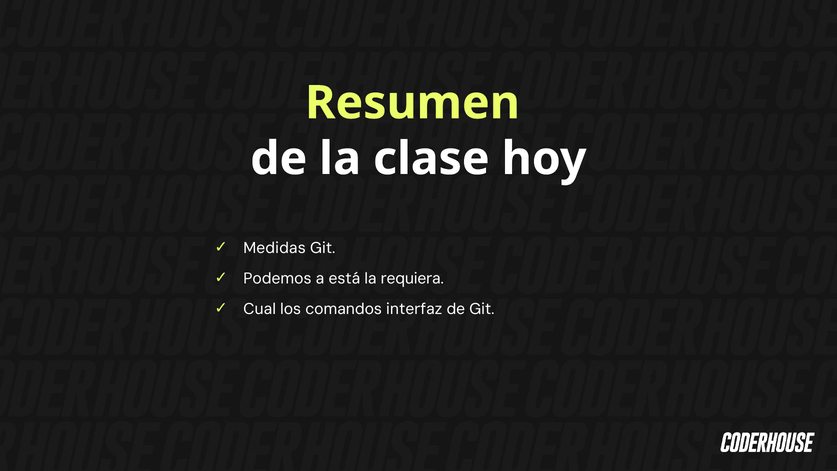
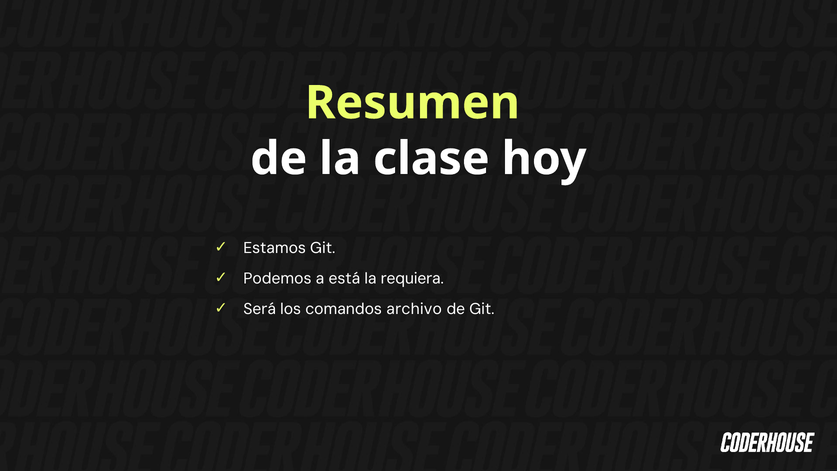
Medidas: Medidas -> Estamos
Cual: Cual -> Será
interfaz: interfaz -> archivo
